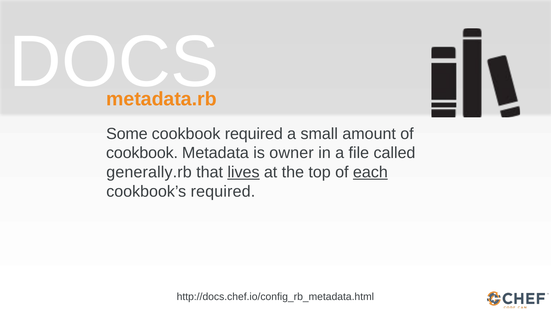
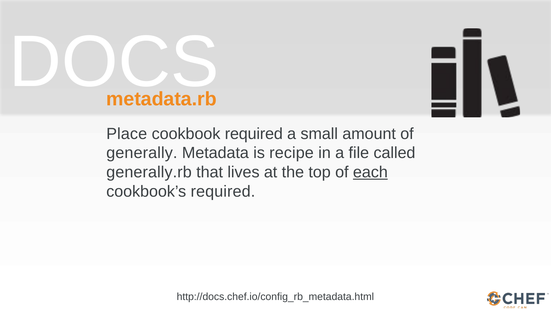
Some: Some -> Place
cookbook at (142, 153): cookbook -> generally
owner: owner -> recipe
lives underline: present -> none
